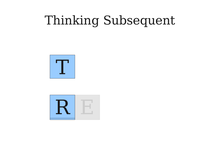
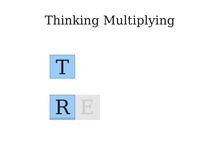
Subsequent: Subsequent -> Multiplying
